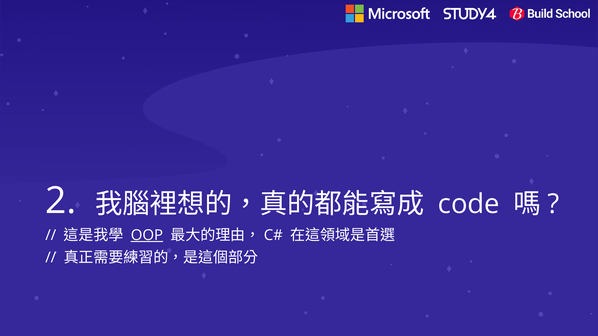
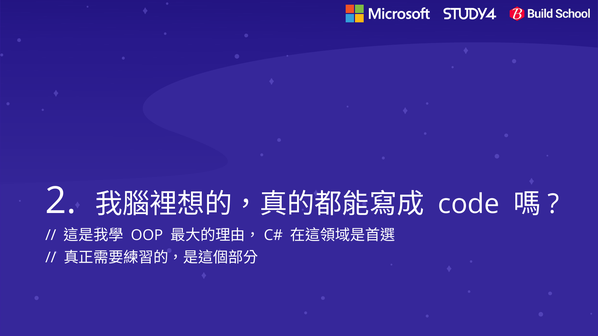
OOP underline: present -> none
